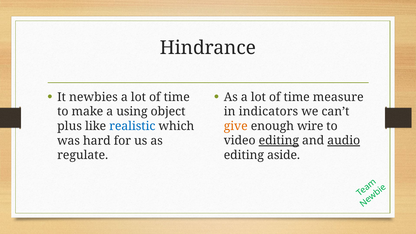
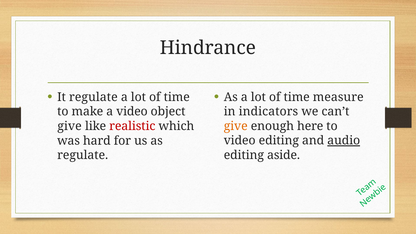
It newbies: newbies -> regulate
a using: using -> video
wire: wire -> here
plus at (70, 126): plus -> give
realistic colour: blue -> red
editing at (279, 141) underline: present -> none
